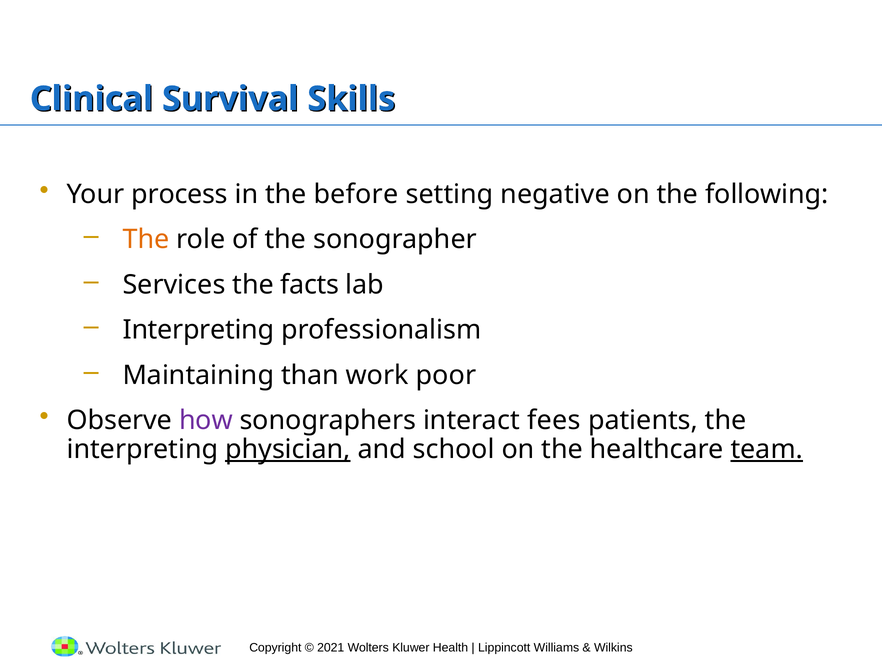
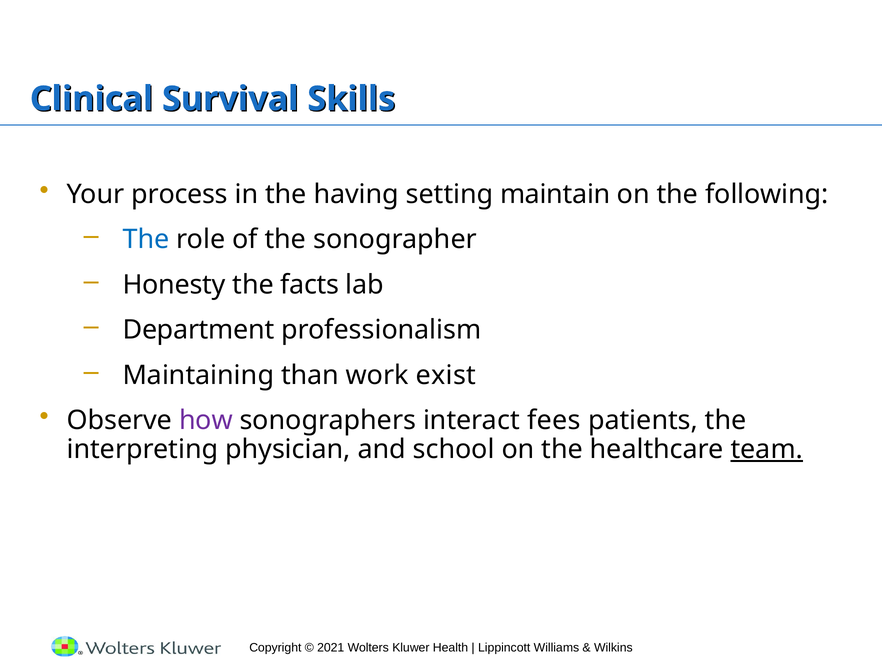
before: before -> having
negative: negative -> maintain
The at (146, 240) colour: orange -> blue
Services: Services -> Honesty
Interpreting at (199, 330): Interpreting -> Department
poor: poor -> exist
physician underline: present -> none
